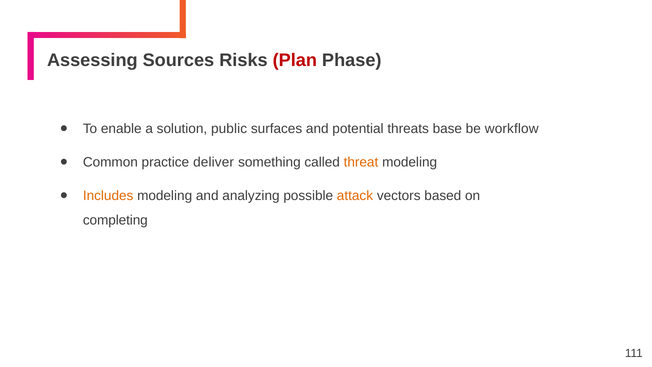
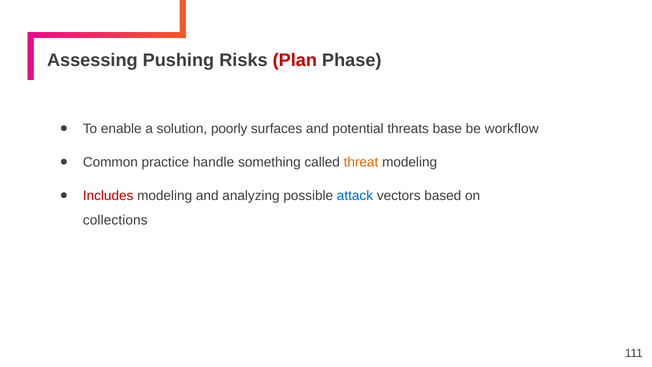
Sources: Sources -> Pushing
public: public -> poorly
deliver: deliver -> handle
Includes colour: orange -> red
attack colour: orange -> blue
completing: completing -> collections
